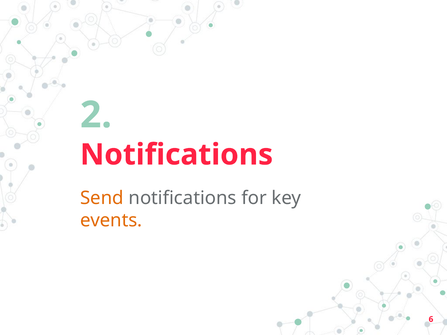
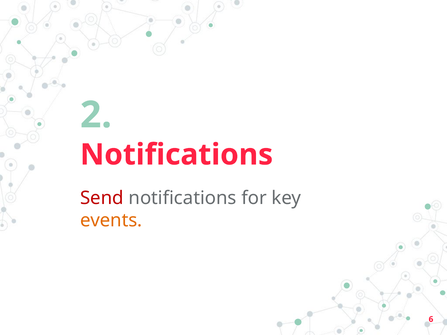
Send colour: orange -> red
